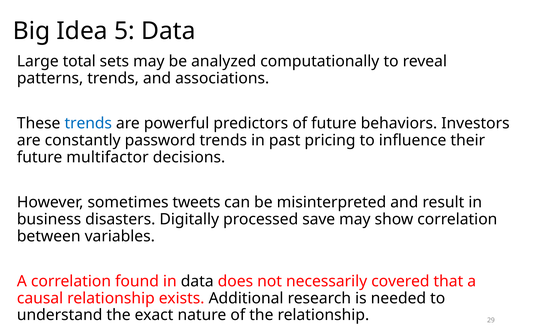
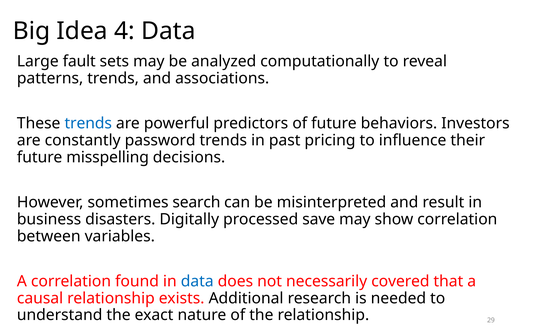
5: 5 -> 4
total: total -> fault
multifactor: multifactor -> misspelling
tweets: tweets -> search
data at (197, 281) colour: black -> blue
